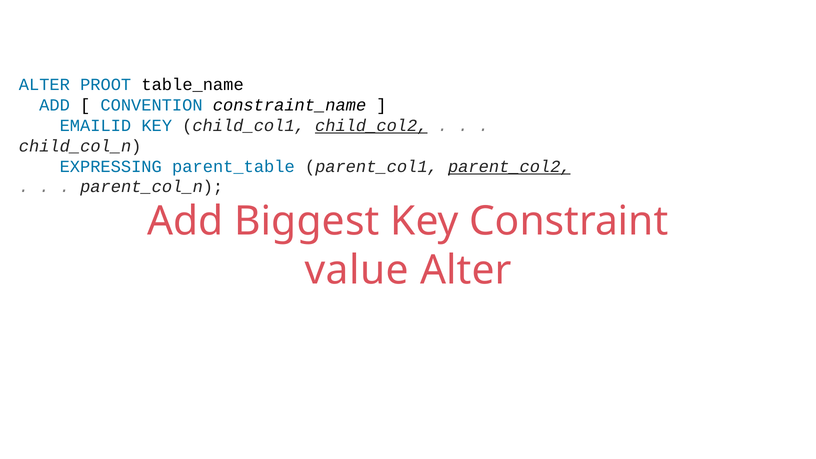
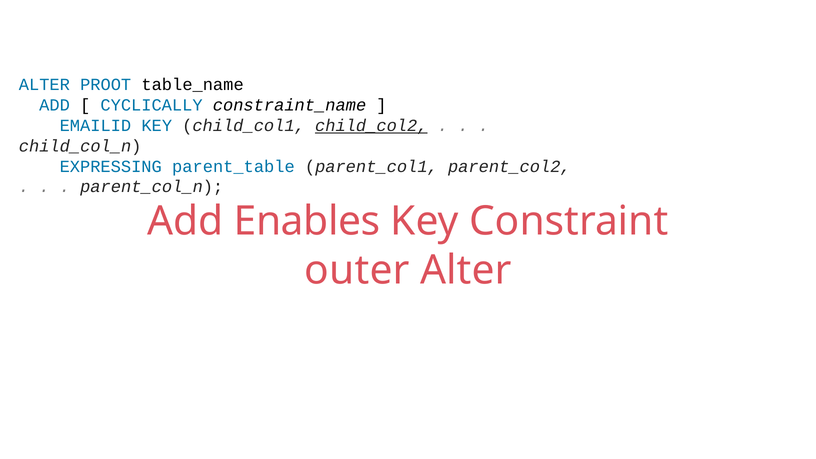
CONVENTION: CONVENTION -> CYCLICALLY
parent_col2 underline: present -> none
Biggest: Biggest -> Enables
value: value -> outer
